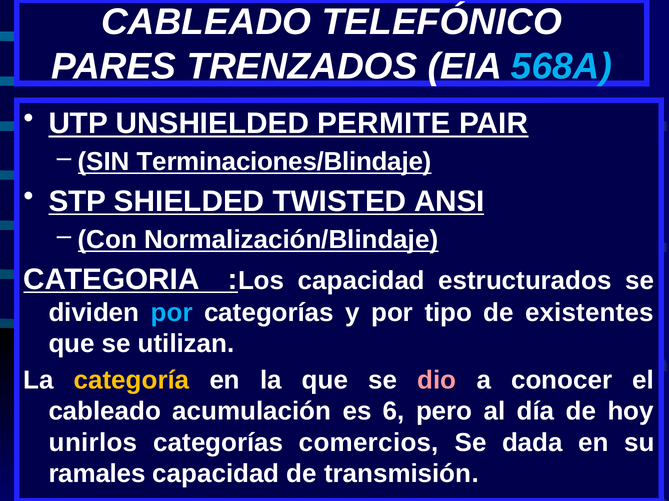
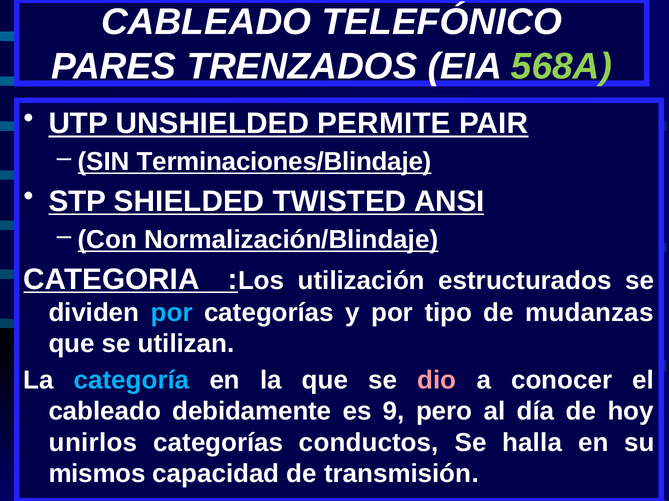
568A colour: light blue -> light green
capacidad at (361, 281): capacidad -> utilización
existentes: existentes -> mudanzas
categoría colour: yellow -> light blue
acumulación: acumulación -> debidamente
6: 6 -> 9
comercios: comercios -> conductos
dada: dada -> halla
ramales: ramales -> mismos
